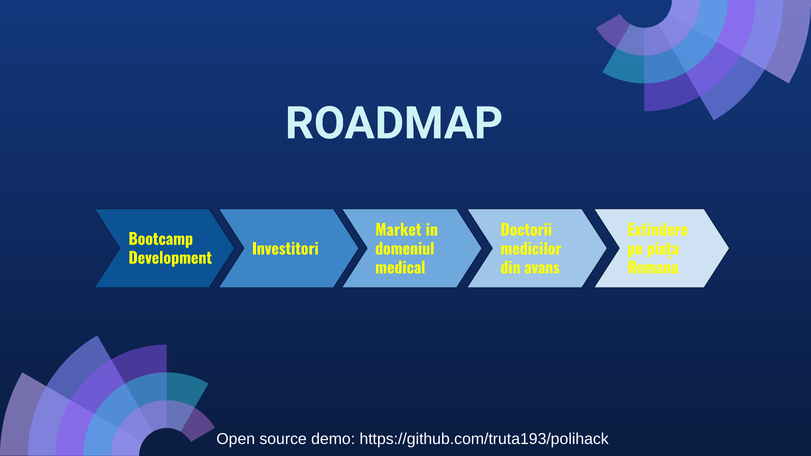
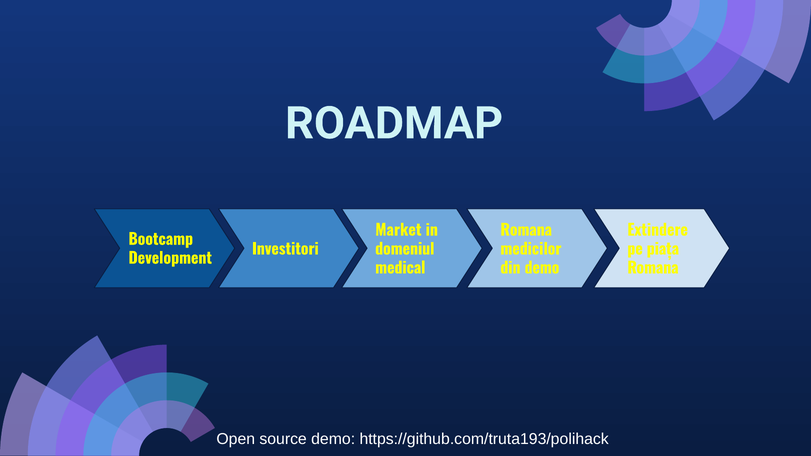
Doctorii at (526, 231): Doctorii -> Romana
din avans: avans -> demo
